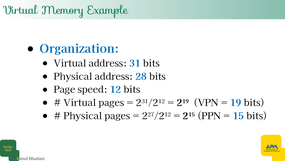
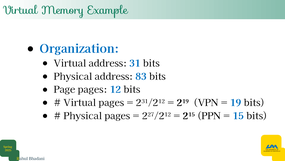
28: 28 -> 83
Page speed: speed -> pages
